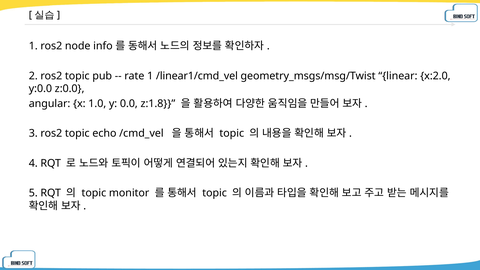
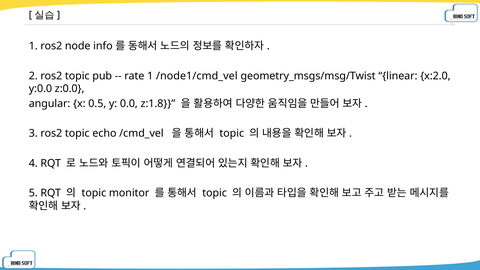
/linear1/cmd_vel: /linear1/cmd_vel -> /node1/cmd_vel
1.0: 1.0 -> 0.5
